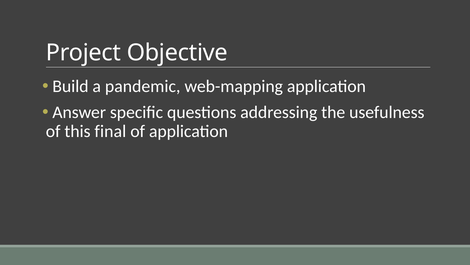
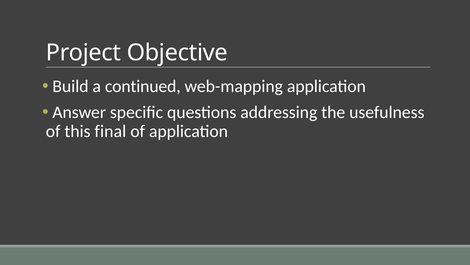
pandemic: pandemic -> continued
